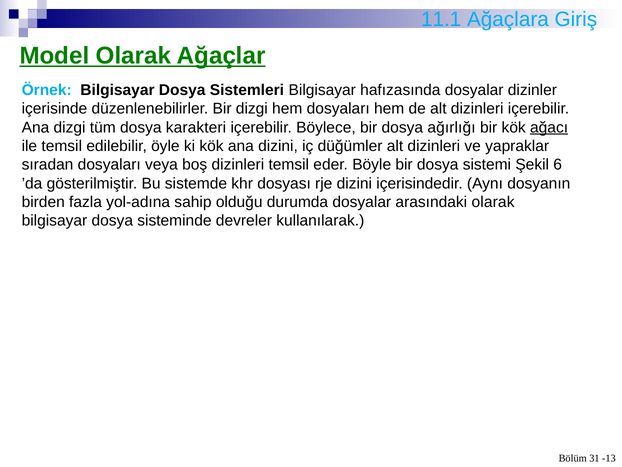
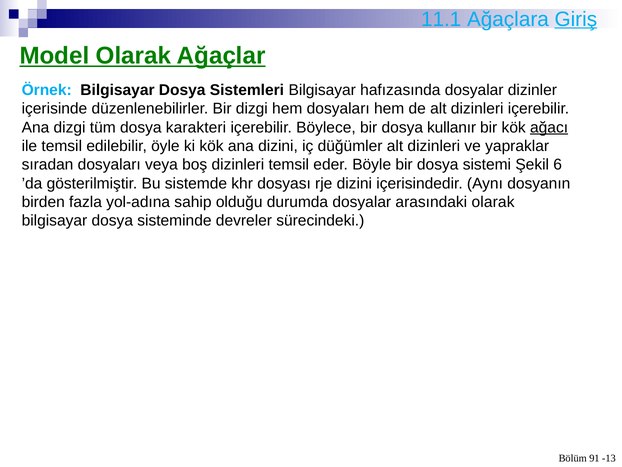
Giriş underline: none -> present
ağırlığı: ağırlığı -> kullanır
kullanılarak: kullanılarak -> sürecindeki
31: 31 -> 91
